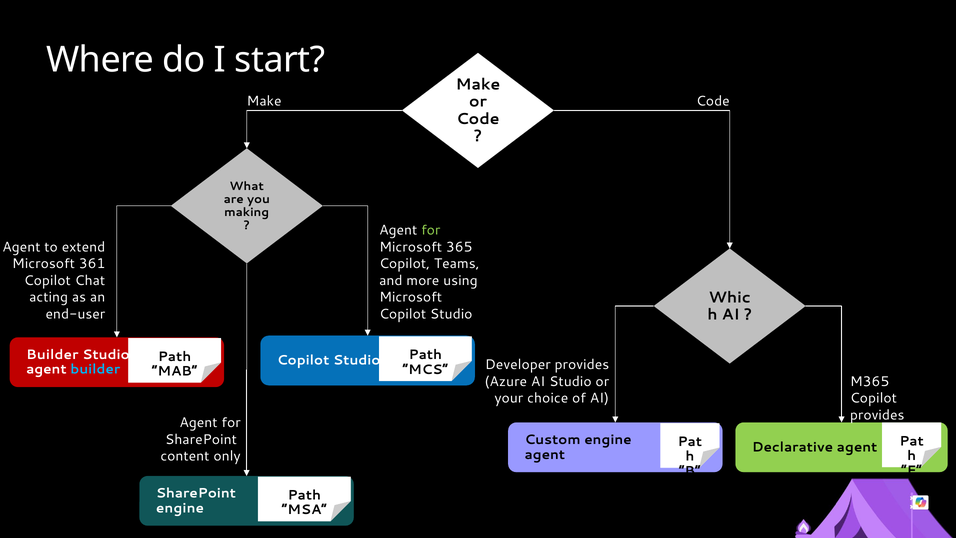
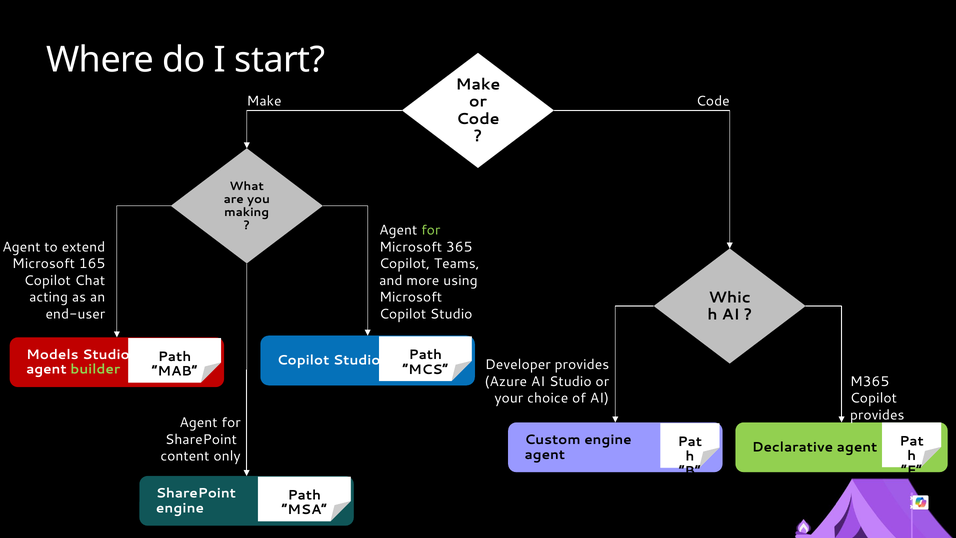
361: 361 -> 165
Builder at (52, 355): Builder -> Models
builder at (95, 369) colour: light blue -> light green
